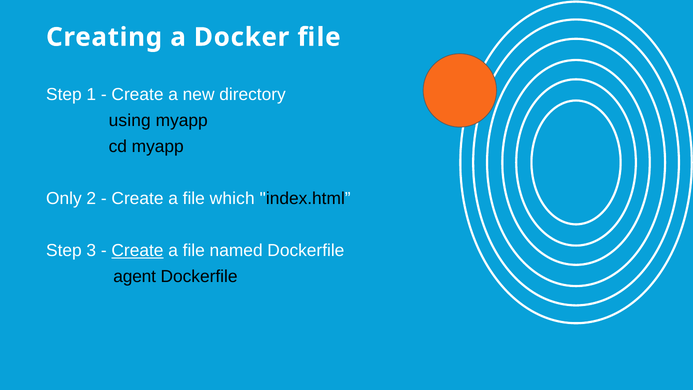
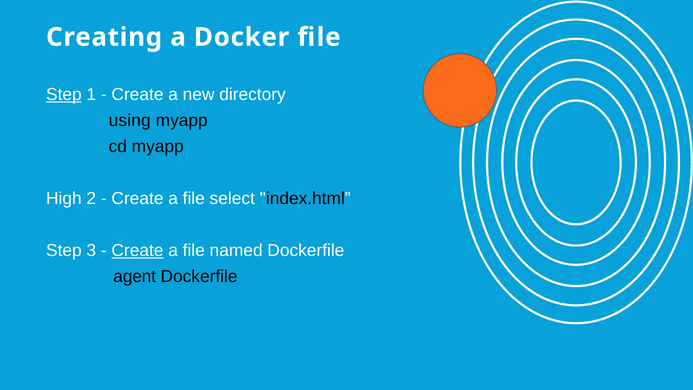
Step at (64, 95) underline: none -> present
Only: Only -> High
which: which -> select
